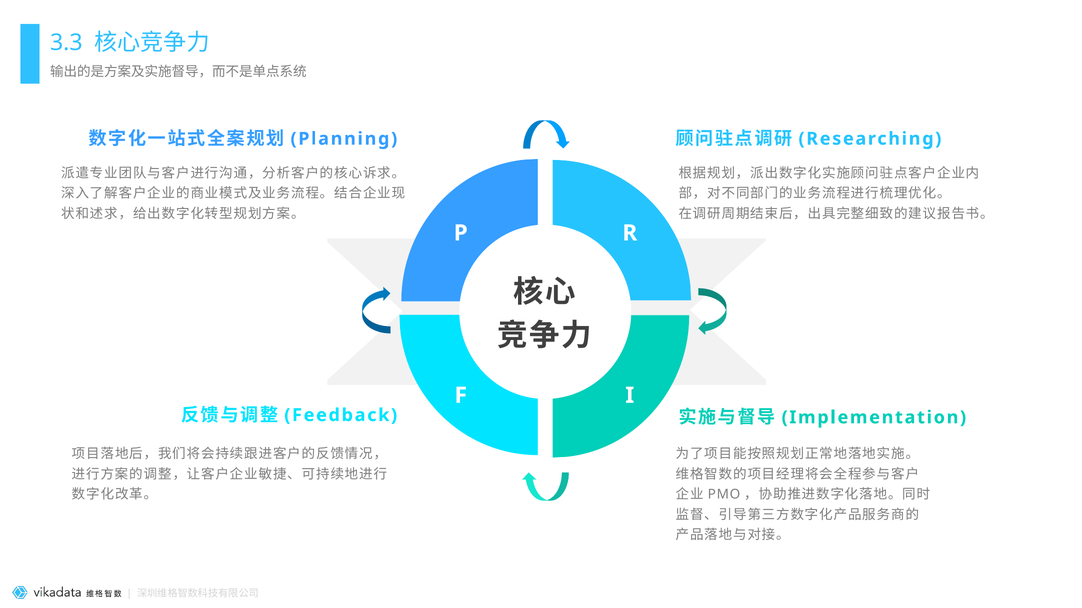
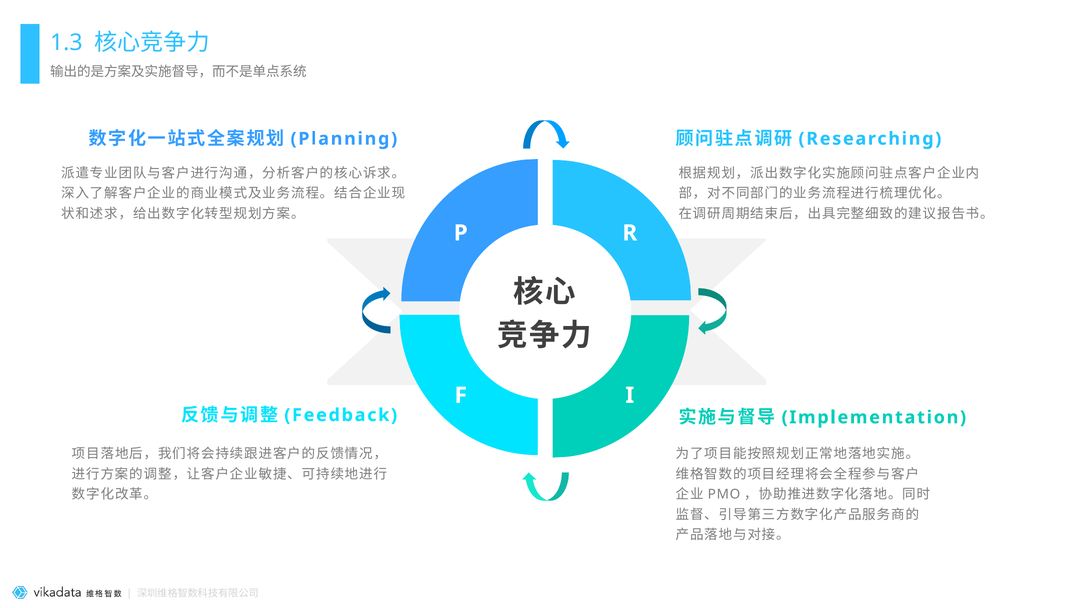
3.3: 3.3 -> 1.3
